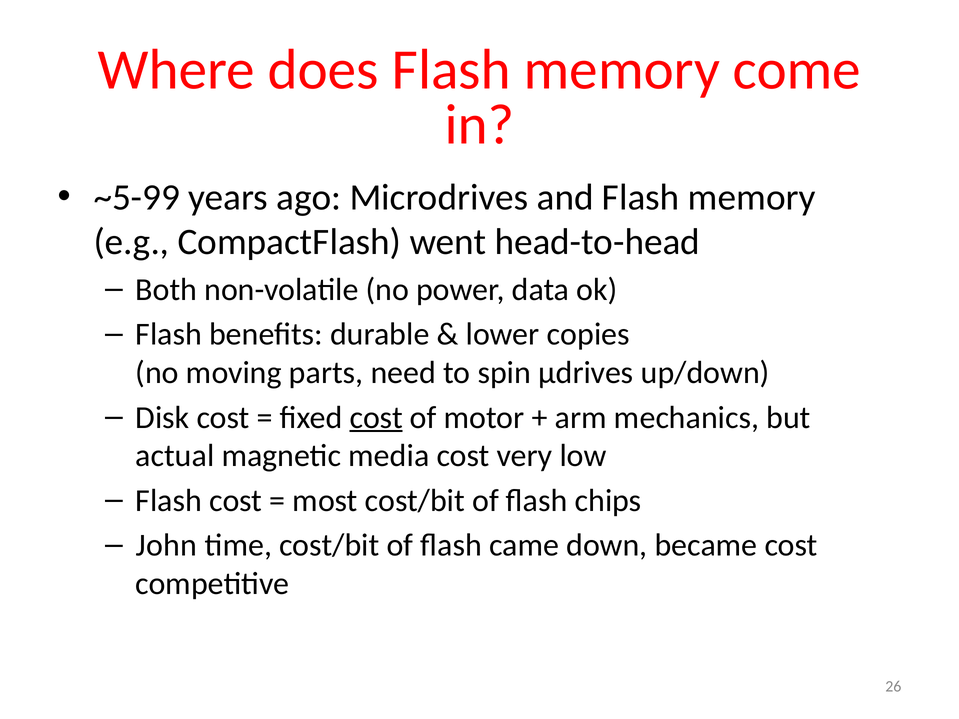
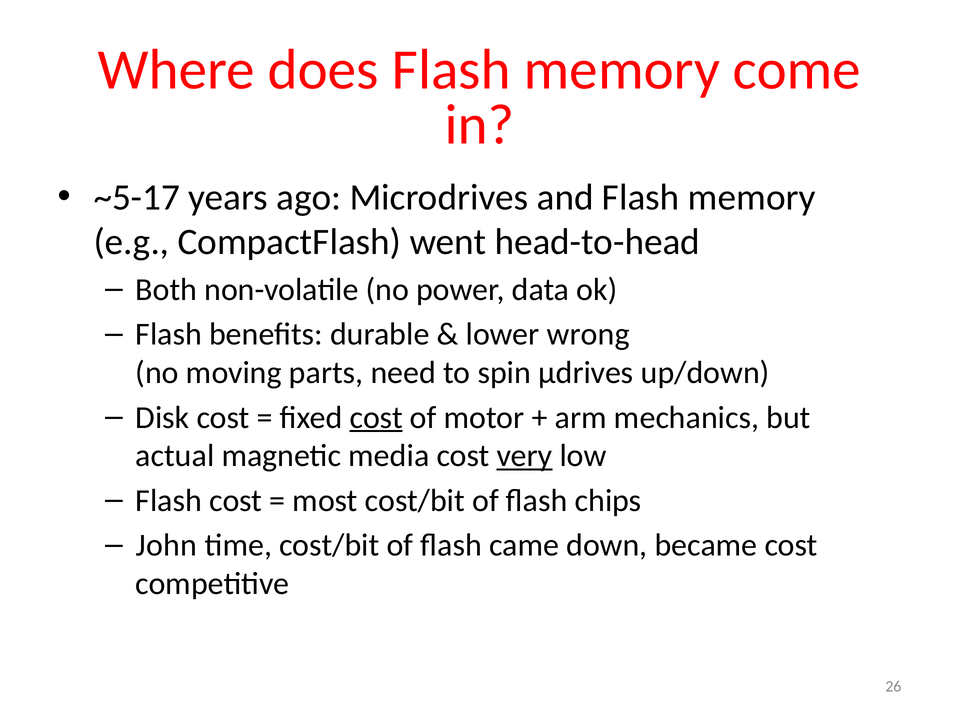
~5-99: ~5-99 -> ~5-17
copies: copies -> wrong
very underline: none -> present
